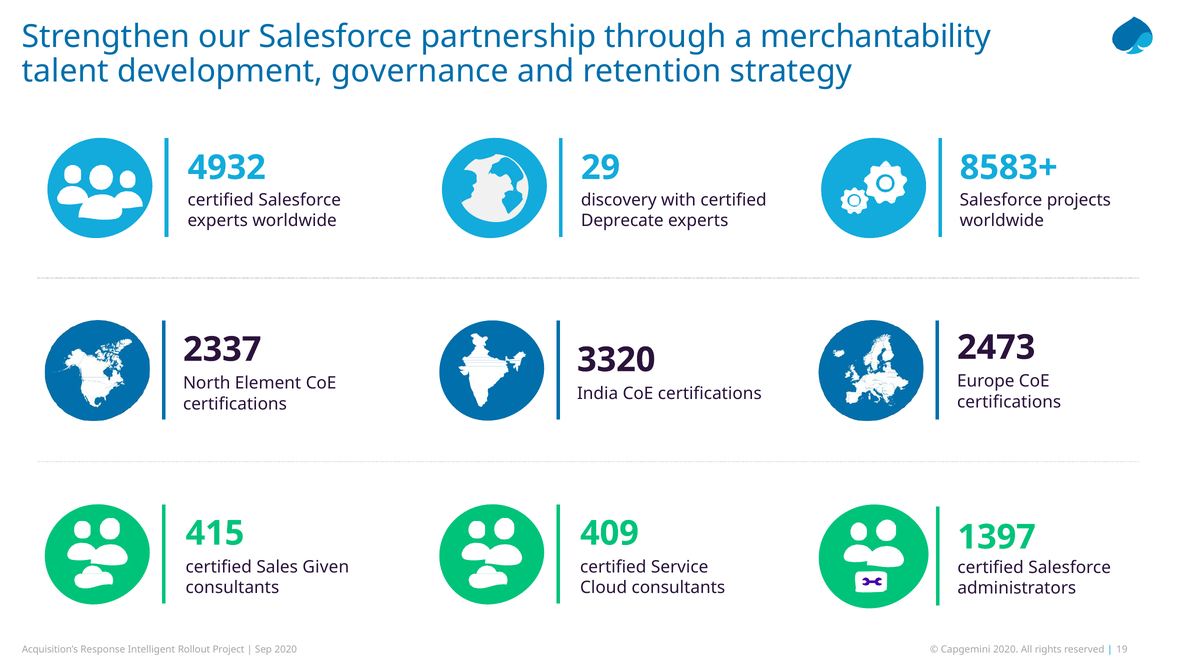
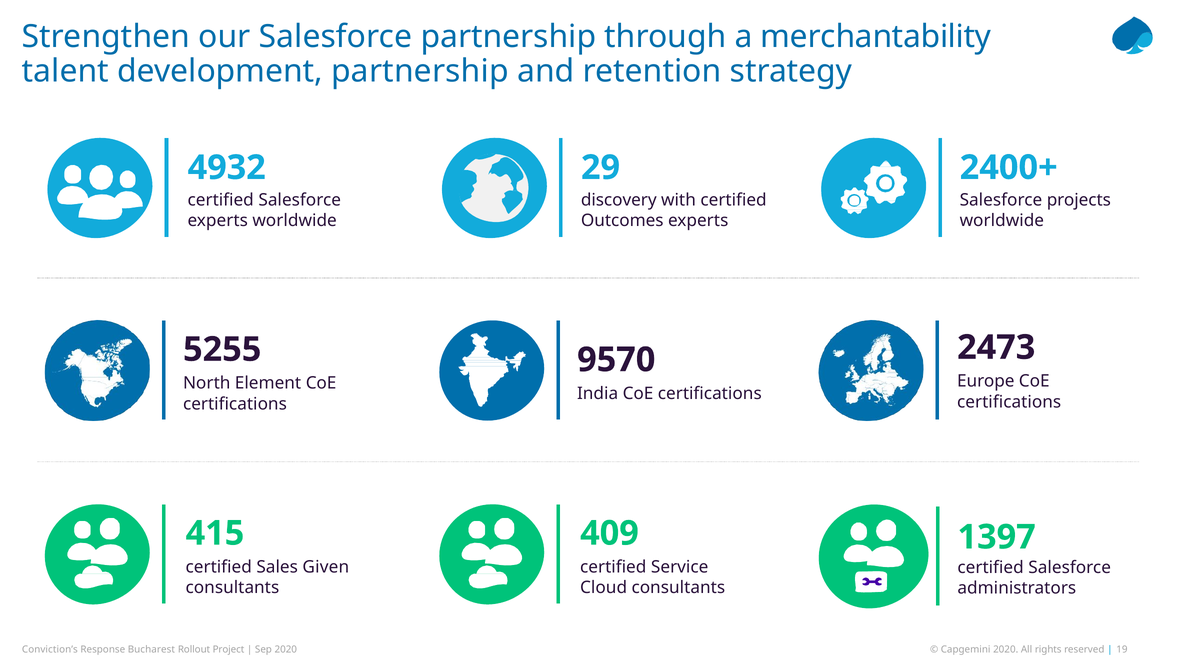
development governance: governance -> partnership
8583+: 8583+ -> 2400+
Deprecate: Deprecate -> Outcomes
2337: 2337 -> 5255
3320: 3320 -> 9570
Acquisition’s: Acquisition’s -> Conviction’s
Intelligent: Intelligent -> Bucharest
